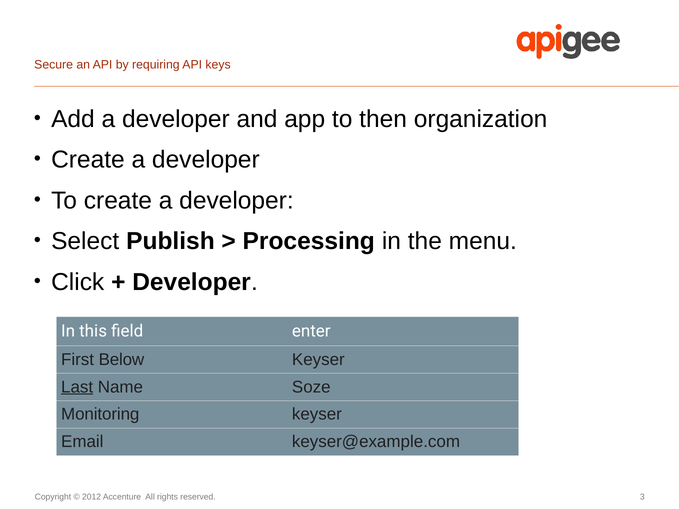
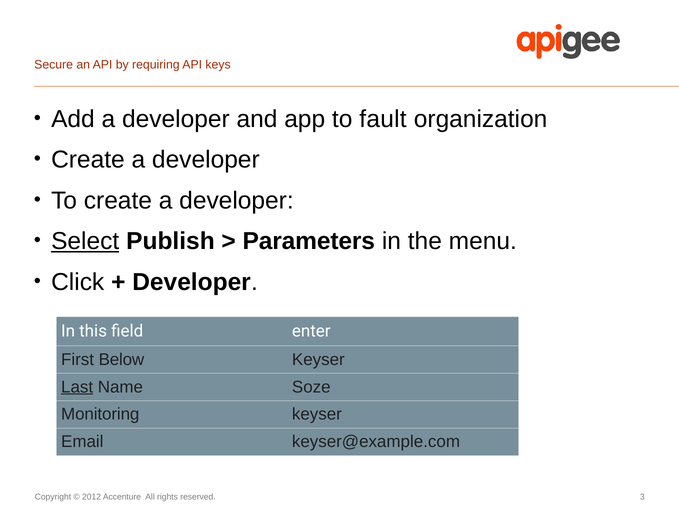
then: then -> fault
Select underline: none -> present
Processing: Processing -> Parameters
